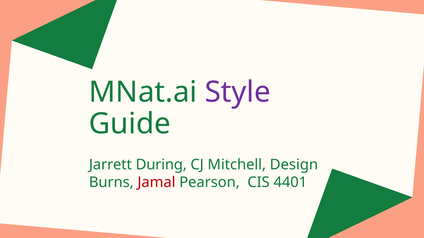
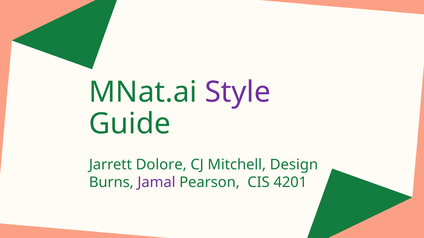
During: During -> Dolore
Jamal colour: red -> purple
4401: 4401 -> 4201
